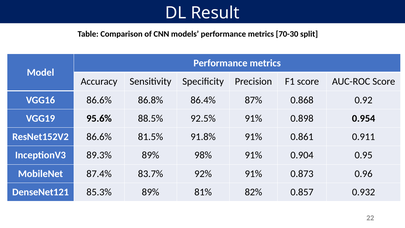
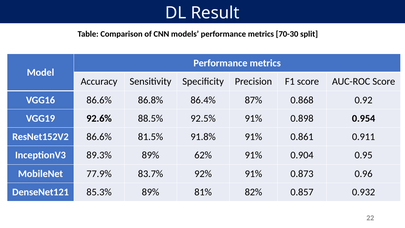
95.6%: 95.6% -> 92.6%
98%: 98% -> 62%
87.4%: 87.4% -> 77.9%
